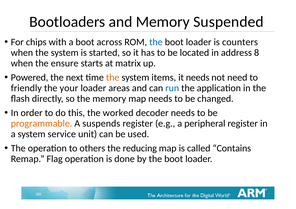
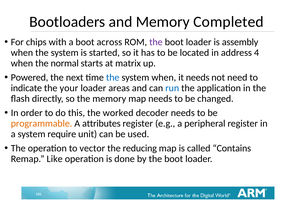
Suspended: Suspended -> Completed
the at (156, 42) colour: blue -> purple
counters: counters -> assembly
8: 8 -> 4
ensure: ensure -> normal
the at (113, 77) colour: orange -> blue
system items: items -> when
friendly: friendly -> indicate
suspends: suspends -> attributes
service: service -> require
others: others -> vector
Flag: Flag -> Like
